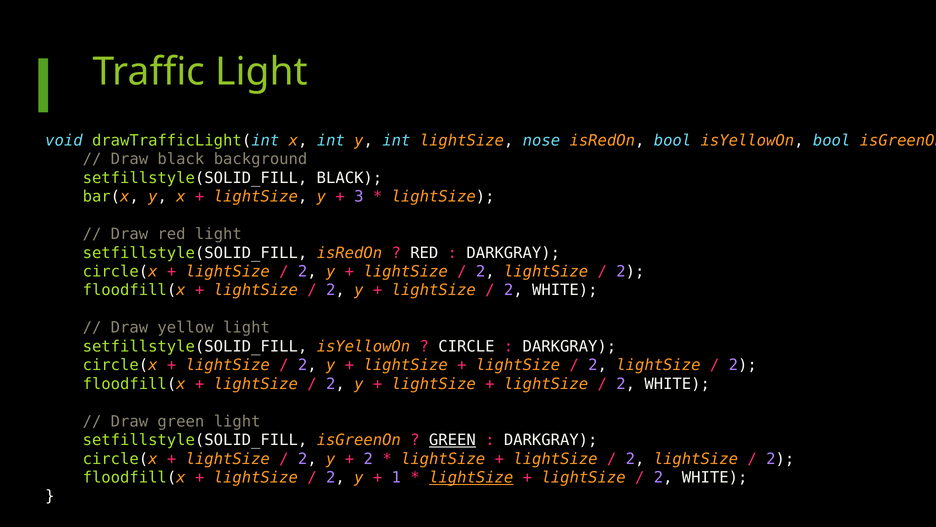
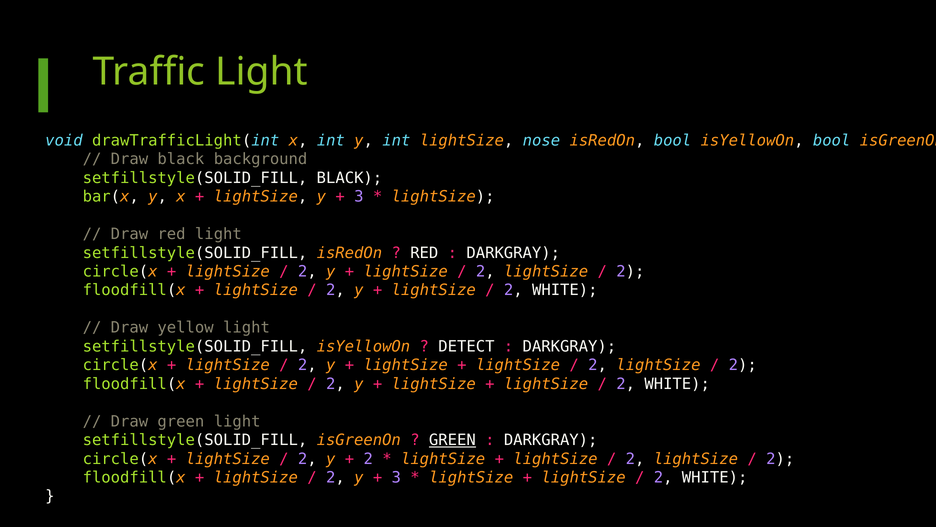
CIRCLE: CIRCLE -> DETECT
1 at (396, 477): 1 -> 3
lightSize at (471, 477) underline: present -> none
